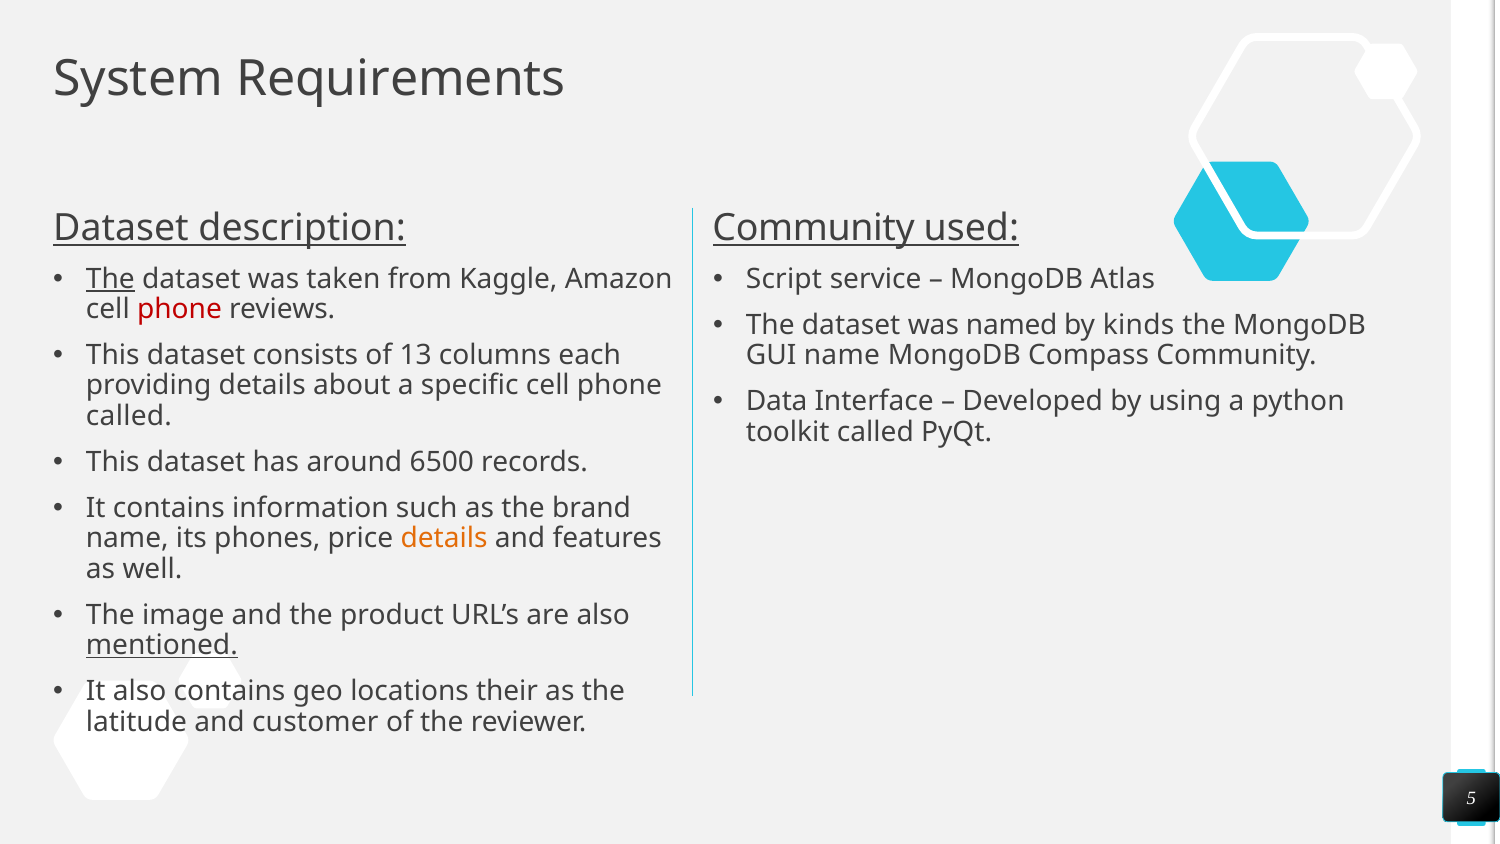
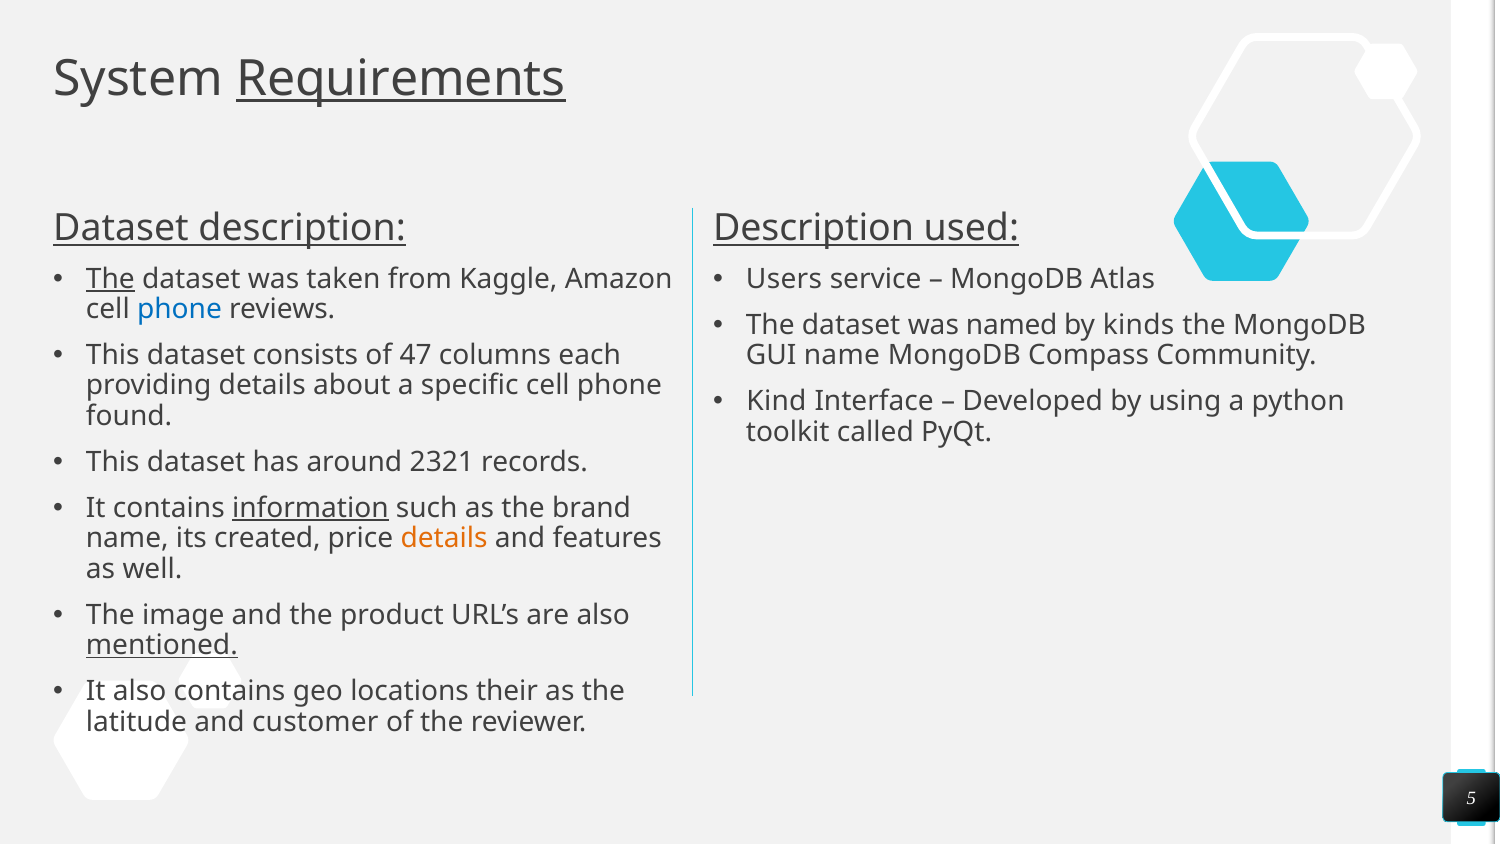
Requirements underline: none -> present
Community at (814, 228): Community -> Description
Script: Script -> Users
phone at (180, 309) colour: red -> blue
13: 13 -> 47
Data: Data -> Kind
called at (129, 416): called -> found
6500: 6500 -> 2321
information underline: none -> present
phones: phones -> created
